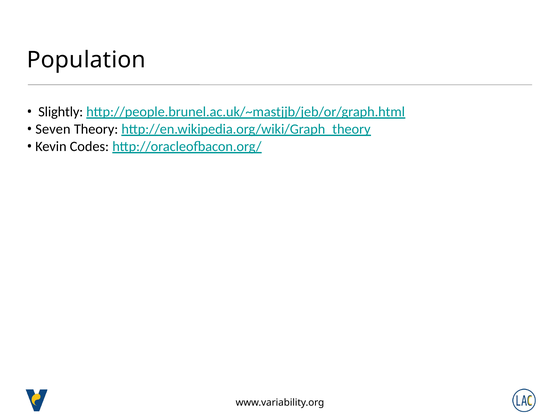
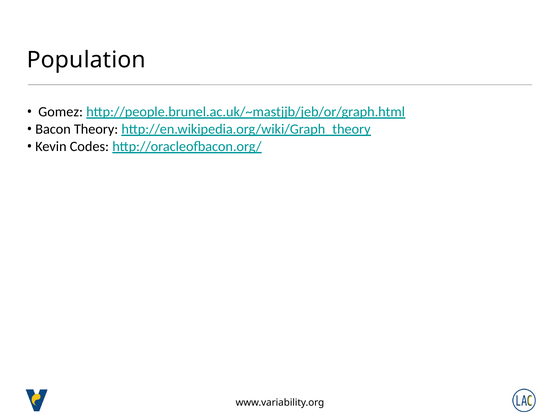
Slightly: Slightly -> Gomez
Seven: Seven -> Bacon
